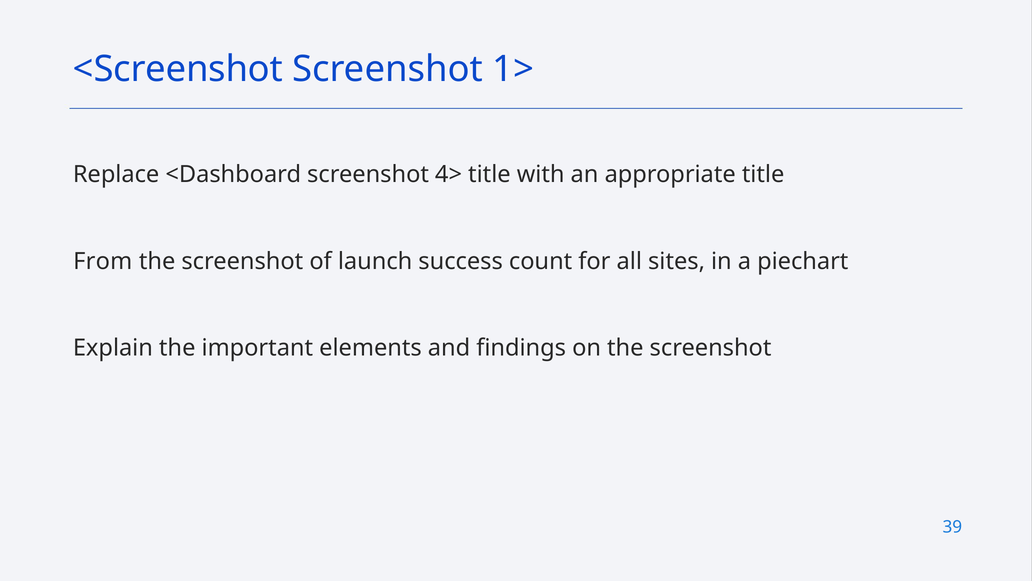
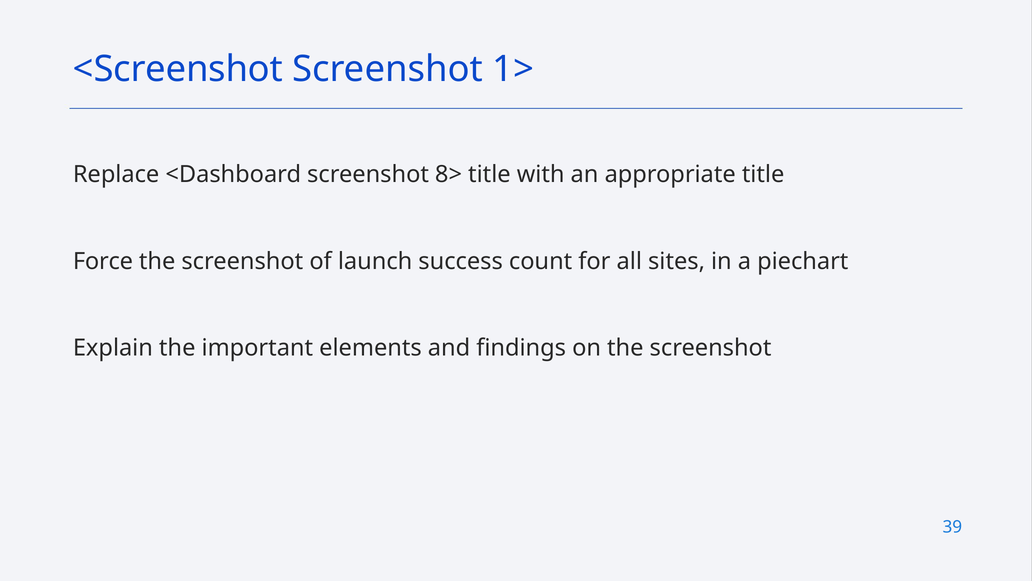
4>: 4> -> 8>
From: From -> Force
